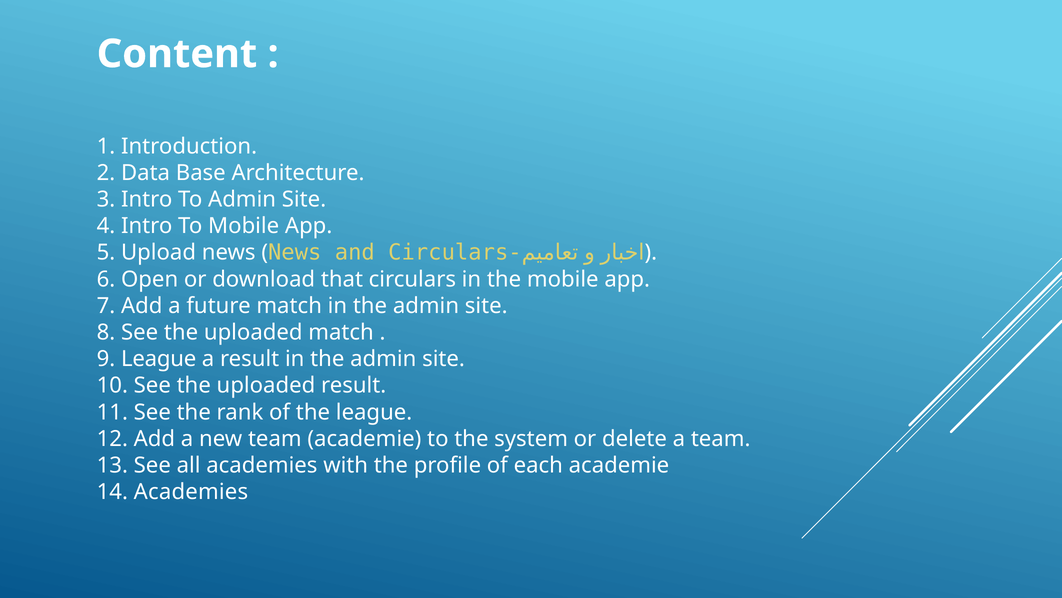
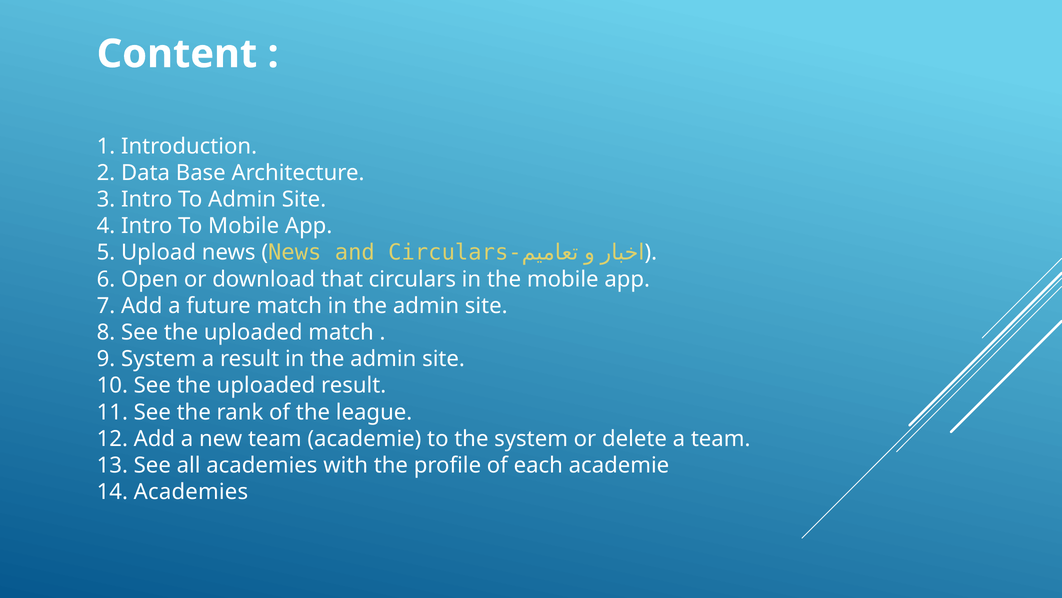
9 League: League -> System
